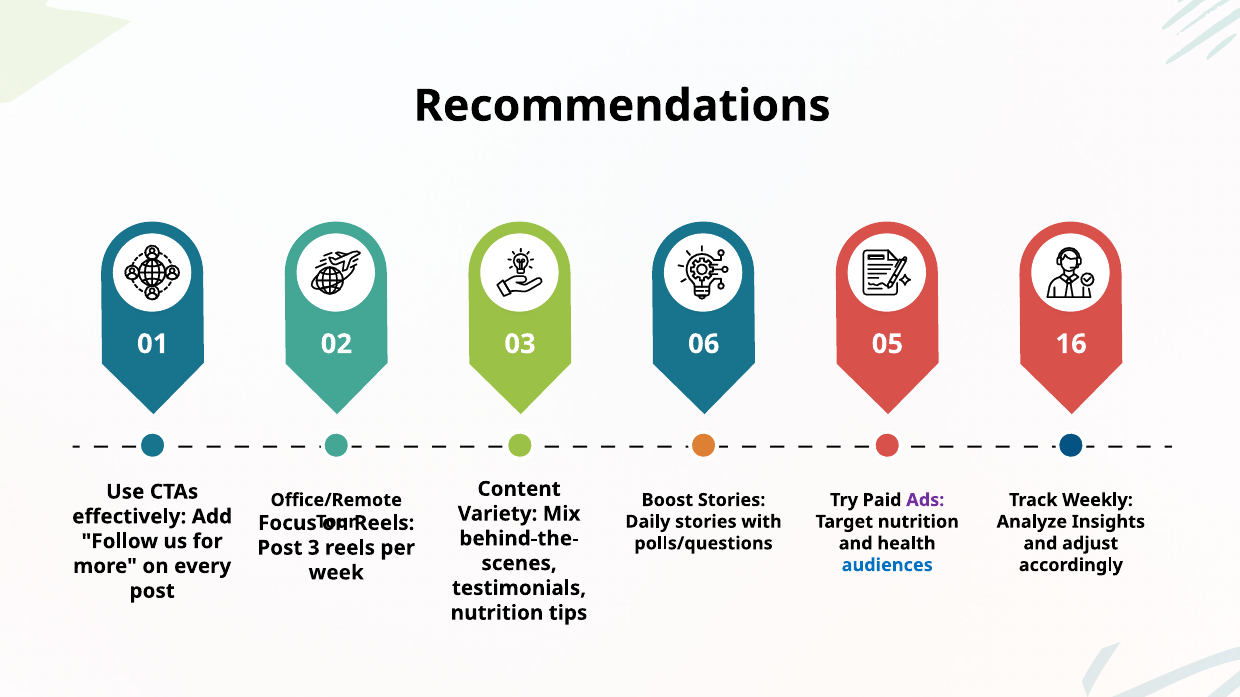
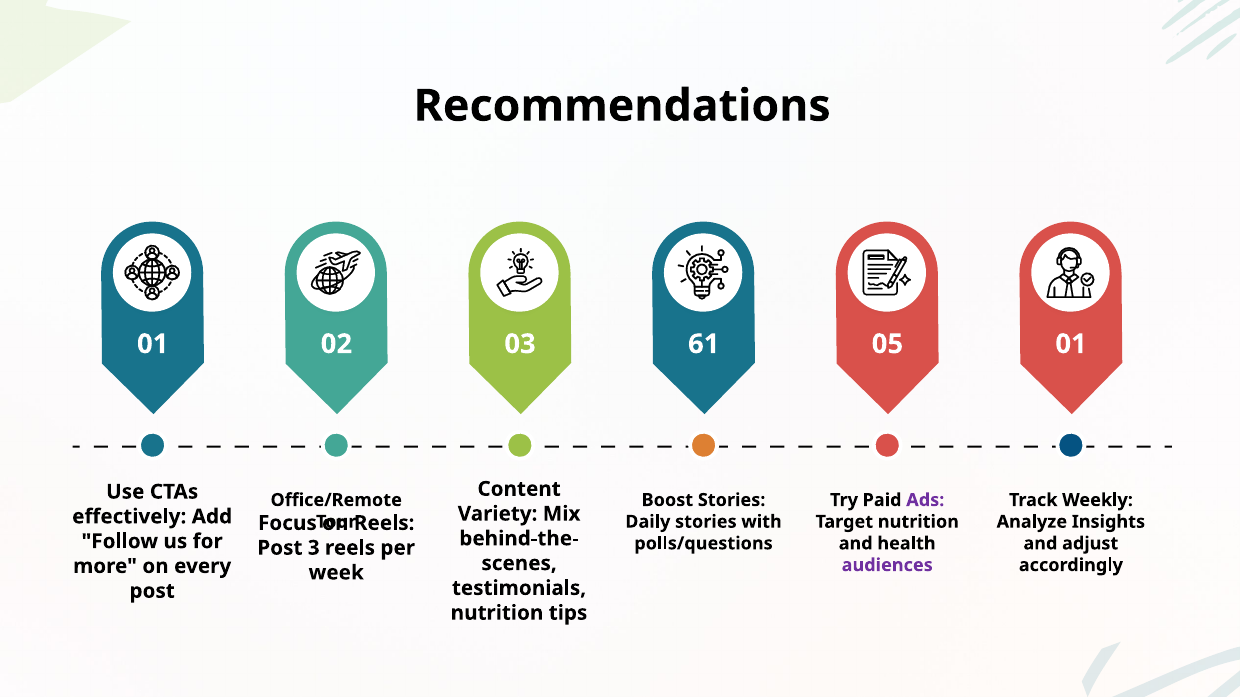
06: 06 -> 61
05 16: 16 -> 01
audiences colour: blue -> purple
